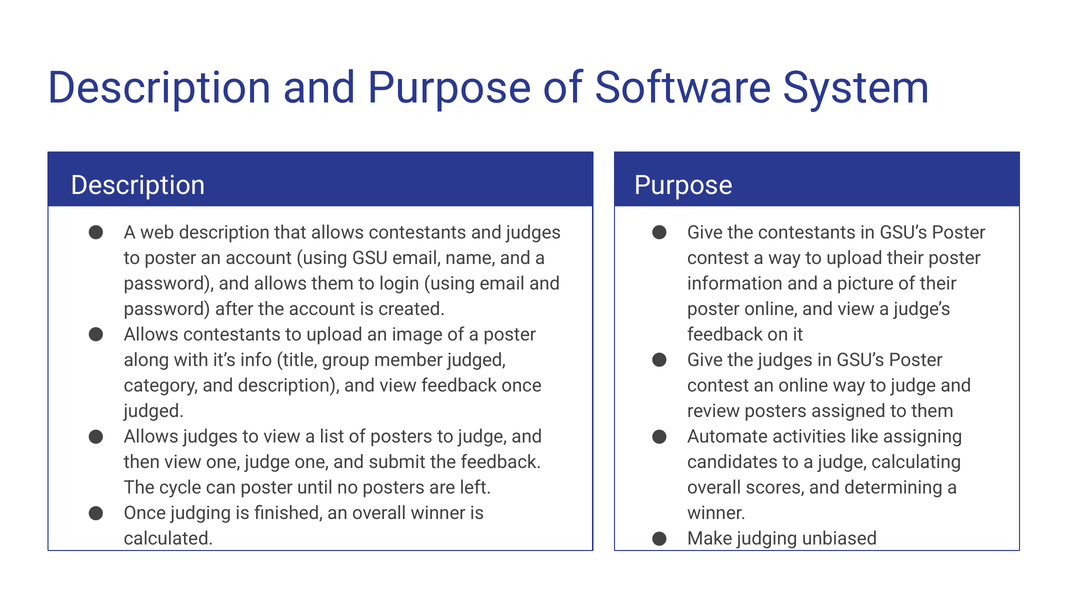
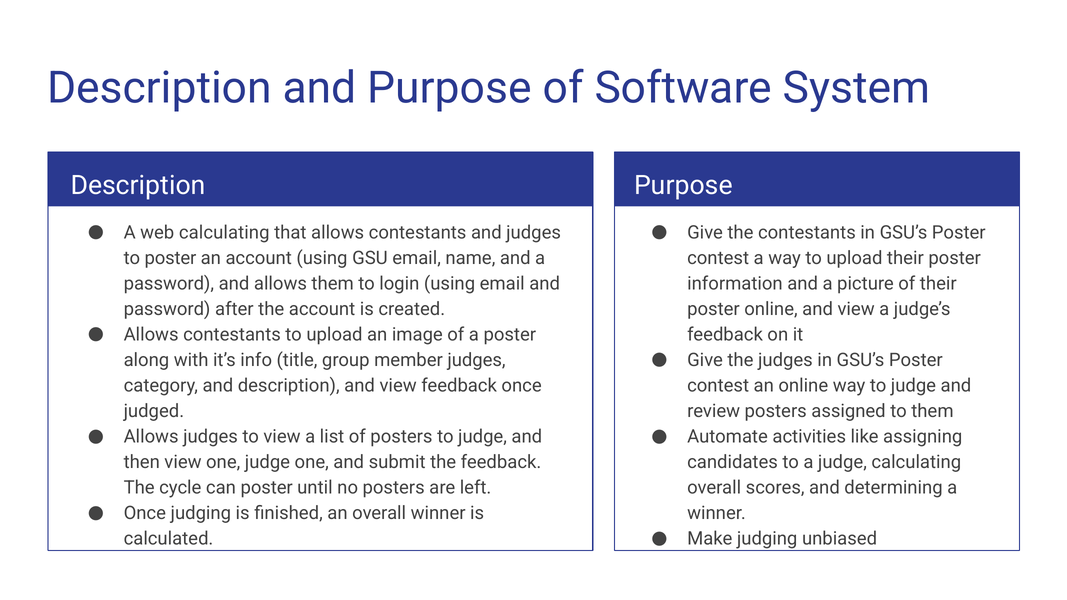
web description: description -> calculating
member judged: judged -> judges
